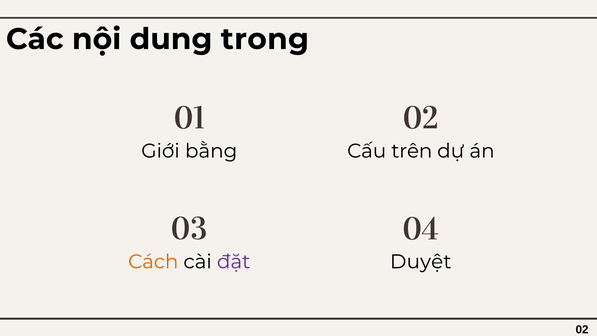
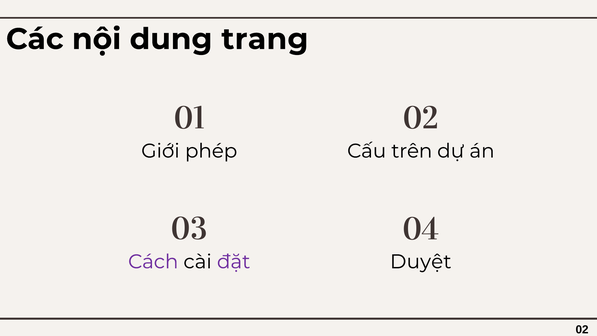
trong: trong -> trang
bằng: bằng -> phép
Cách colour: orange -> purple
